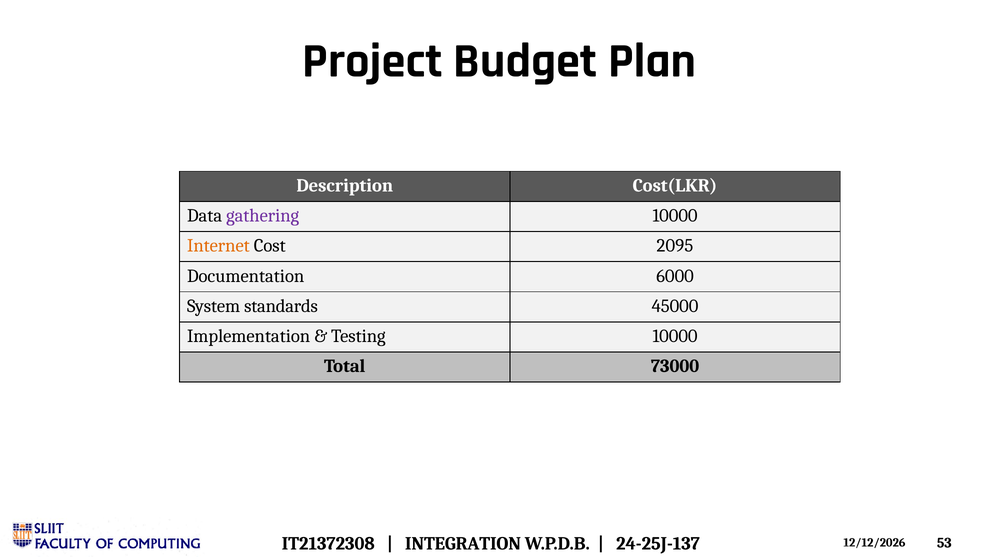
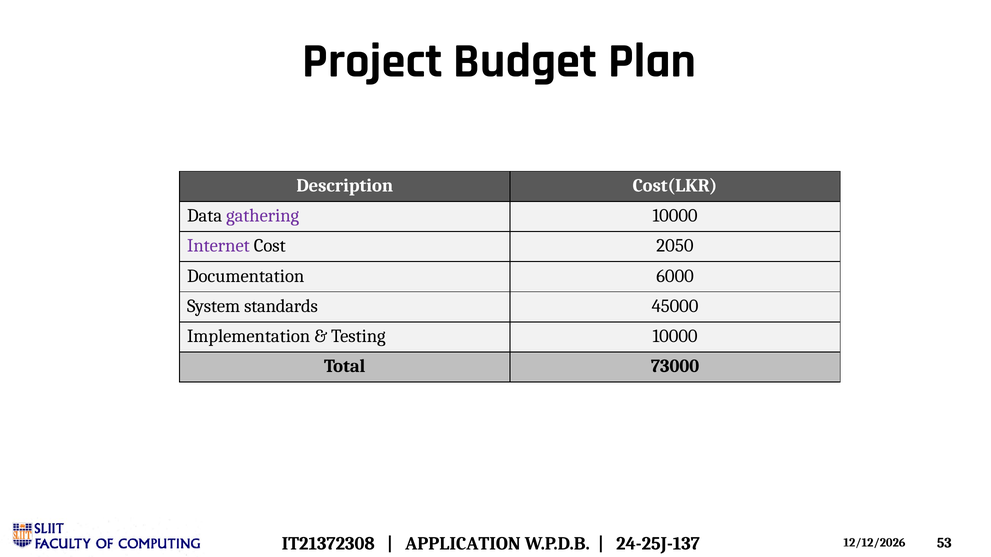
Internet colour: orange -> purple
2095: 2095 -> 2050
INTEGRATION: INTEGRATION -> APPLICATION
